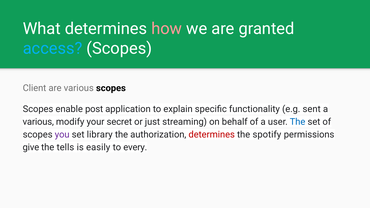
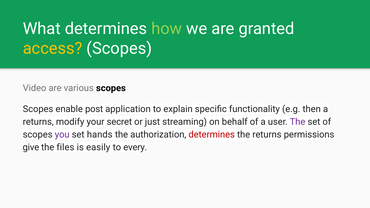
how colour: pink -> light green
access colour: light blue -> yellow
Client: Client -> Video
sent: sent -> then
various at (38, 122): various -> returns
The at (298, 122) colour: blue -> purple
library: library -> hands
the spotify: spotify -> returns
tells: tells -> files
